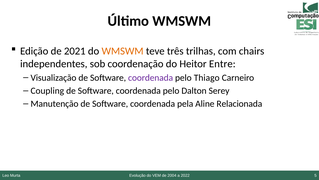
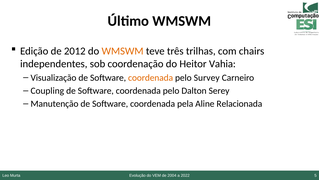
2021: 2021 -> 2012
Entre: Entre -> Vahia
coordenada at (151, 77) colour: purple -> orange
Thiago: Thiago -> Survey
